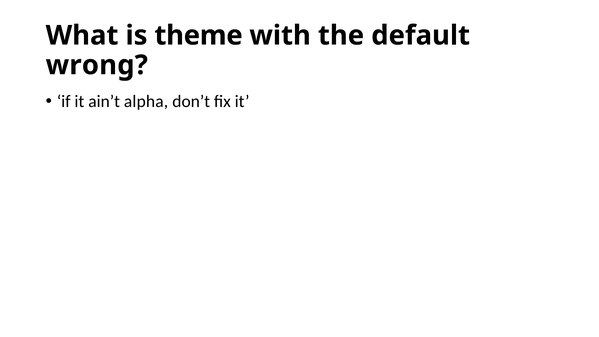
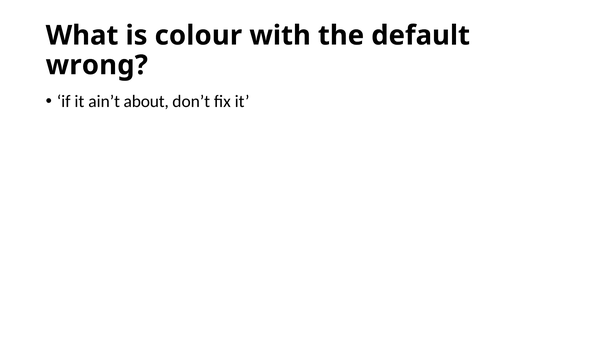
theme: theme -> colour
alpha: alpha -> about
